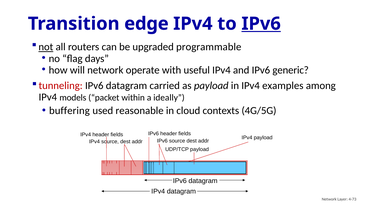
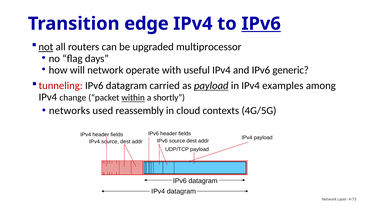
programmable: programmable -> multiprocessor
payload at (211, 86) underline: none -> present
models: models -> change
within underline: none -> present
ideally: ideally -> shortly
buffering: buffering -> networks
reasonable: reasonable -> reassembly
